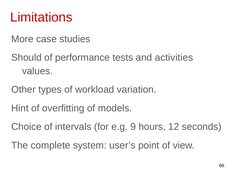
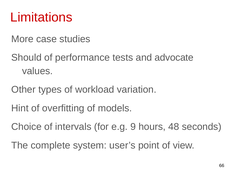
activities: activities -> advocate
12: 12 -> 48
